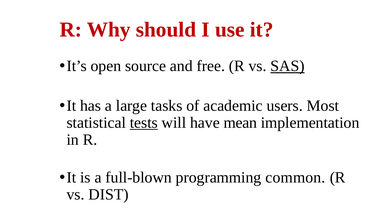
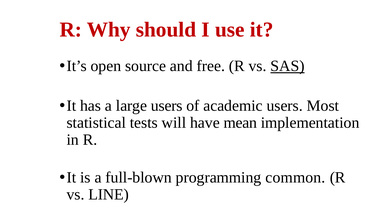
large tasks: tasks -> users
tests underline: present -> none
DIST: DIST -> LINE
